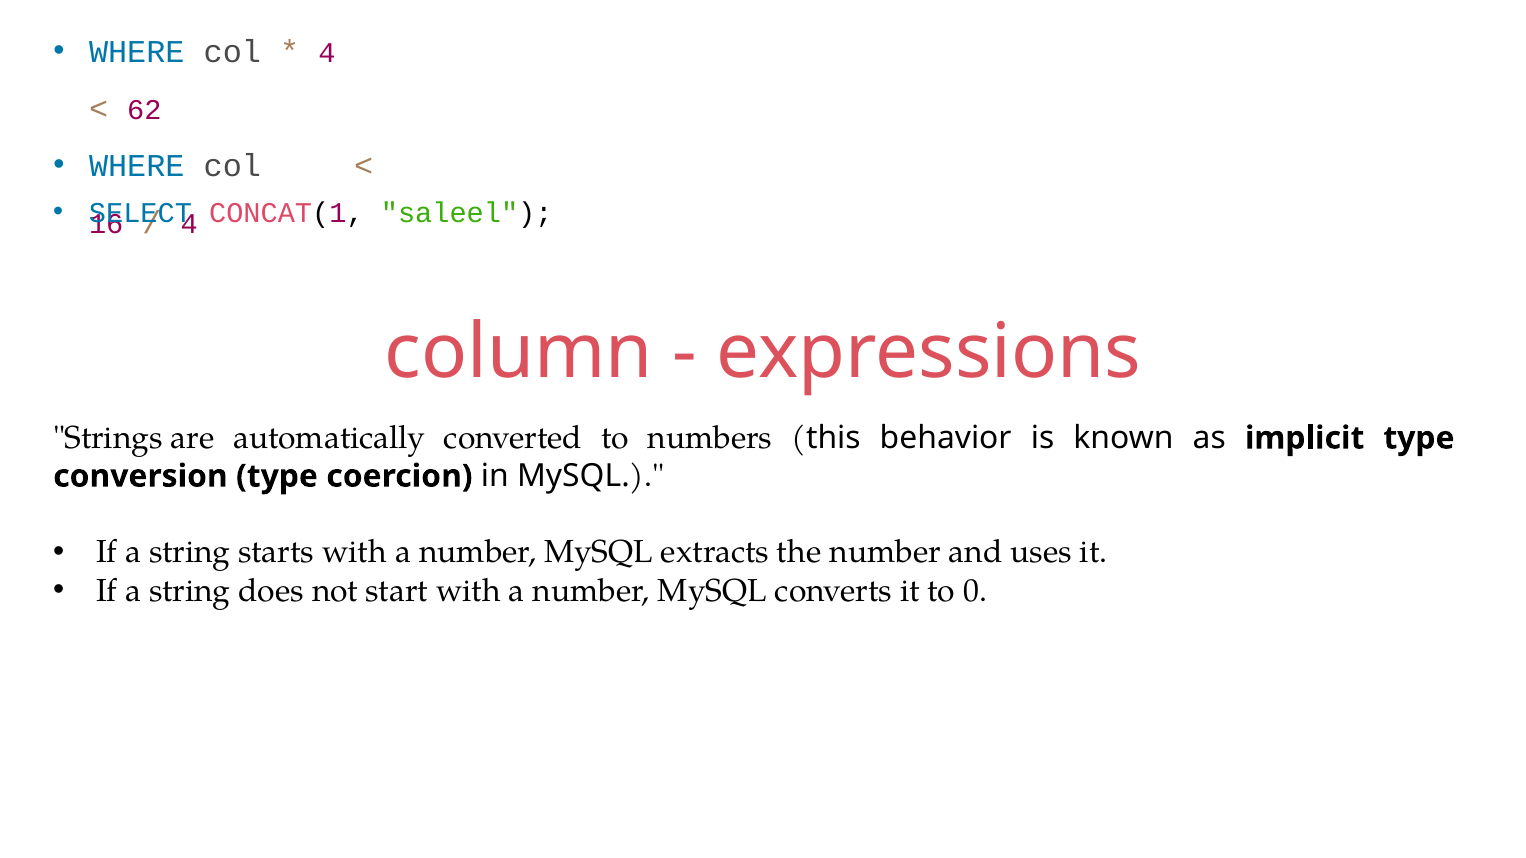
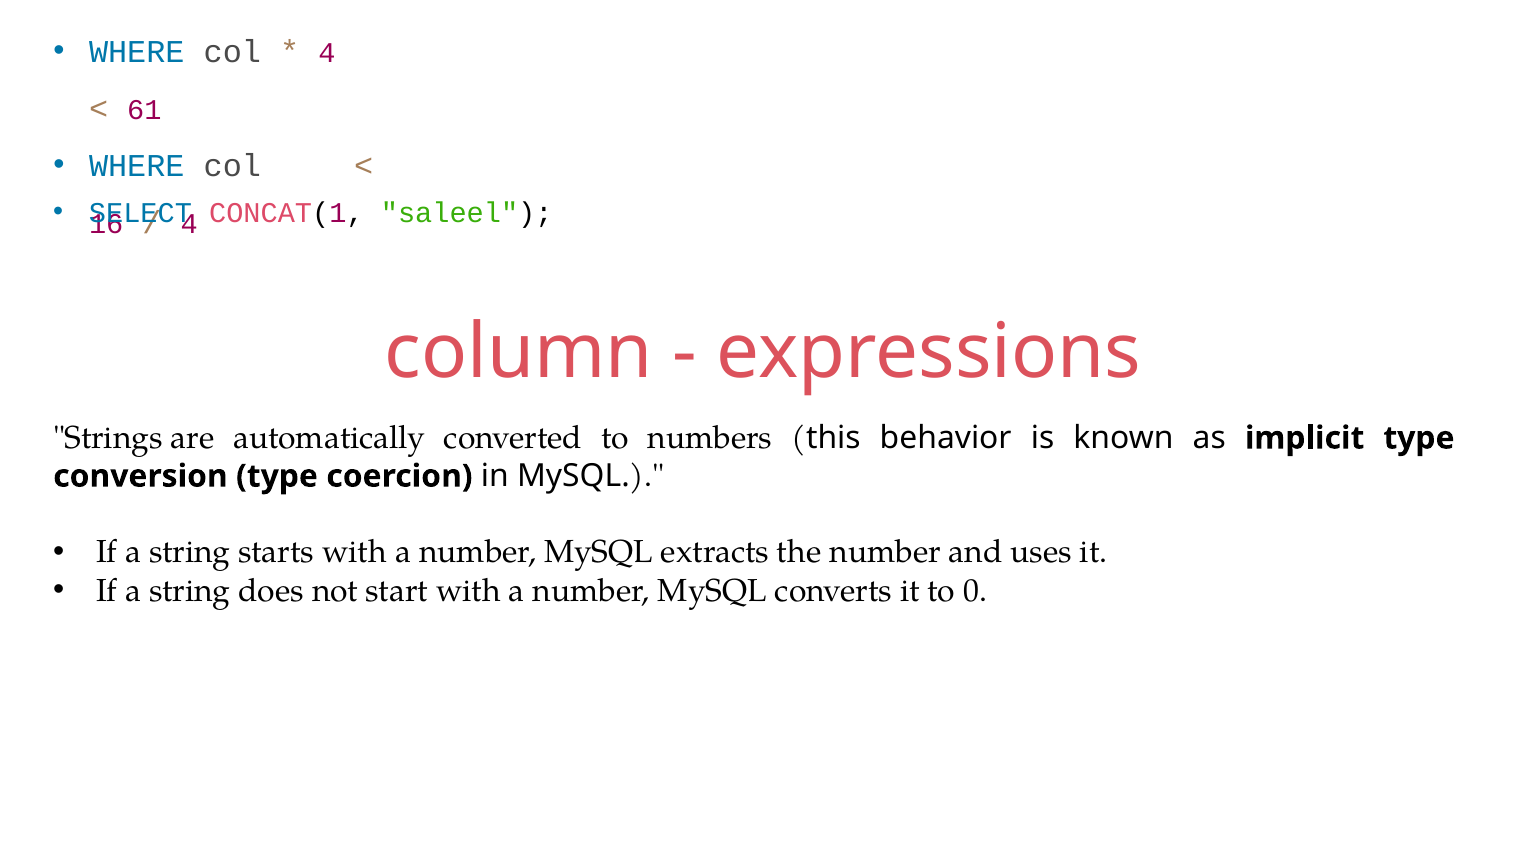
62: 62 -> 61
